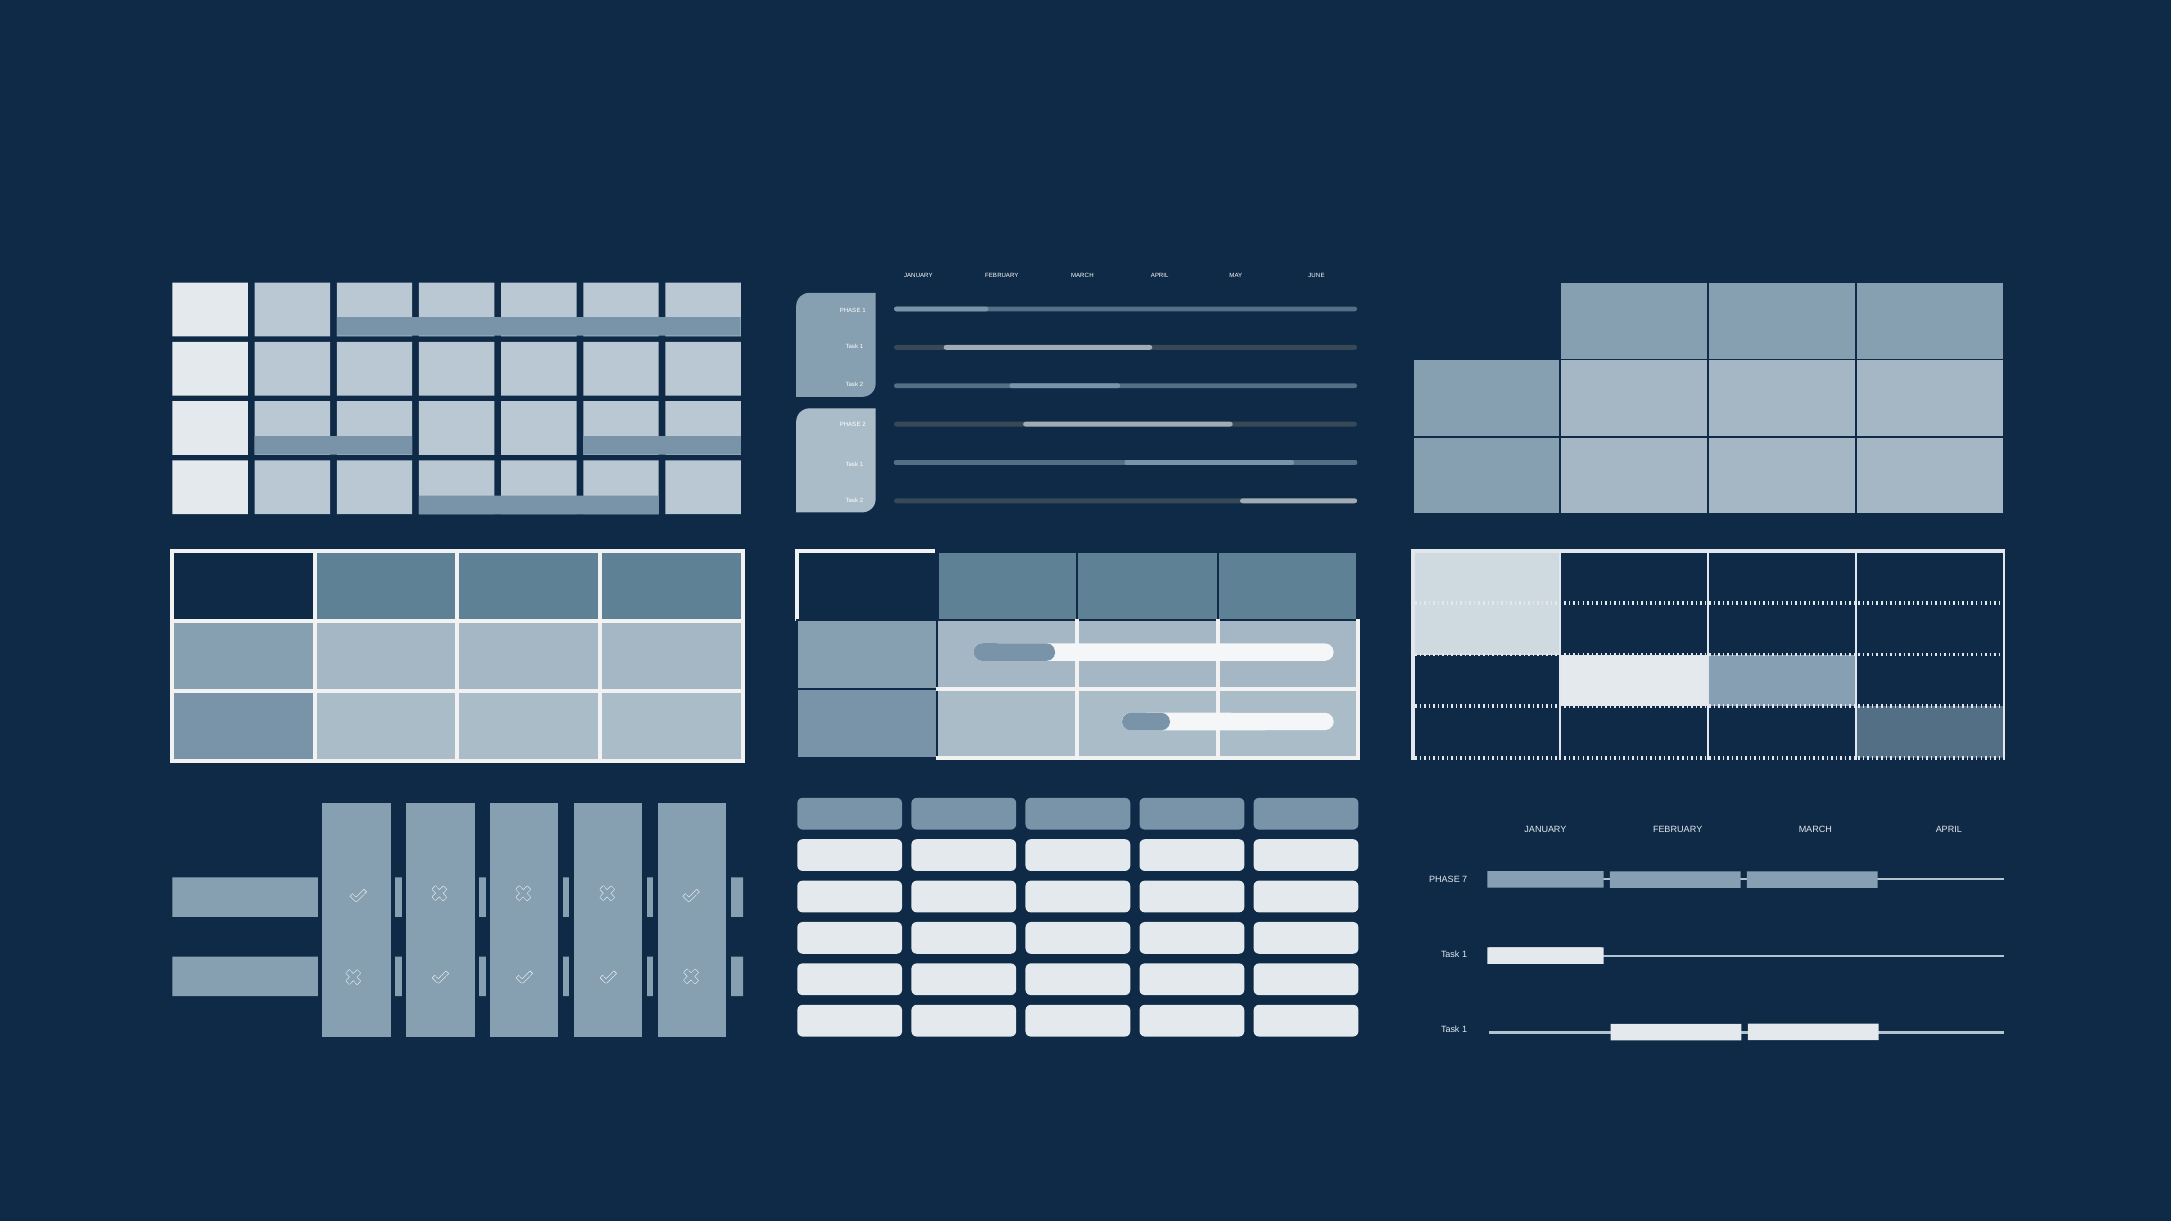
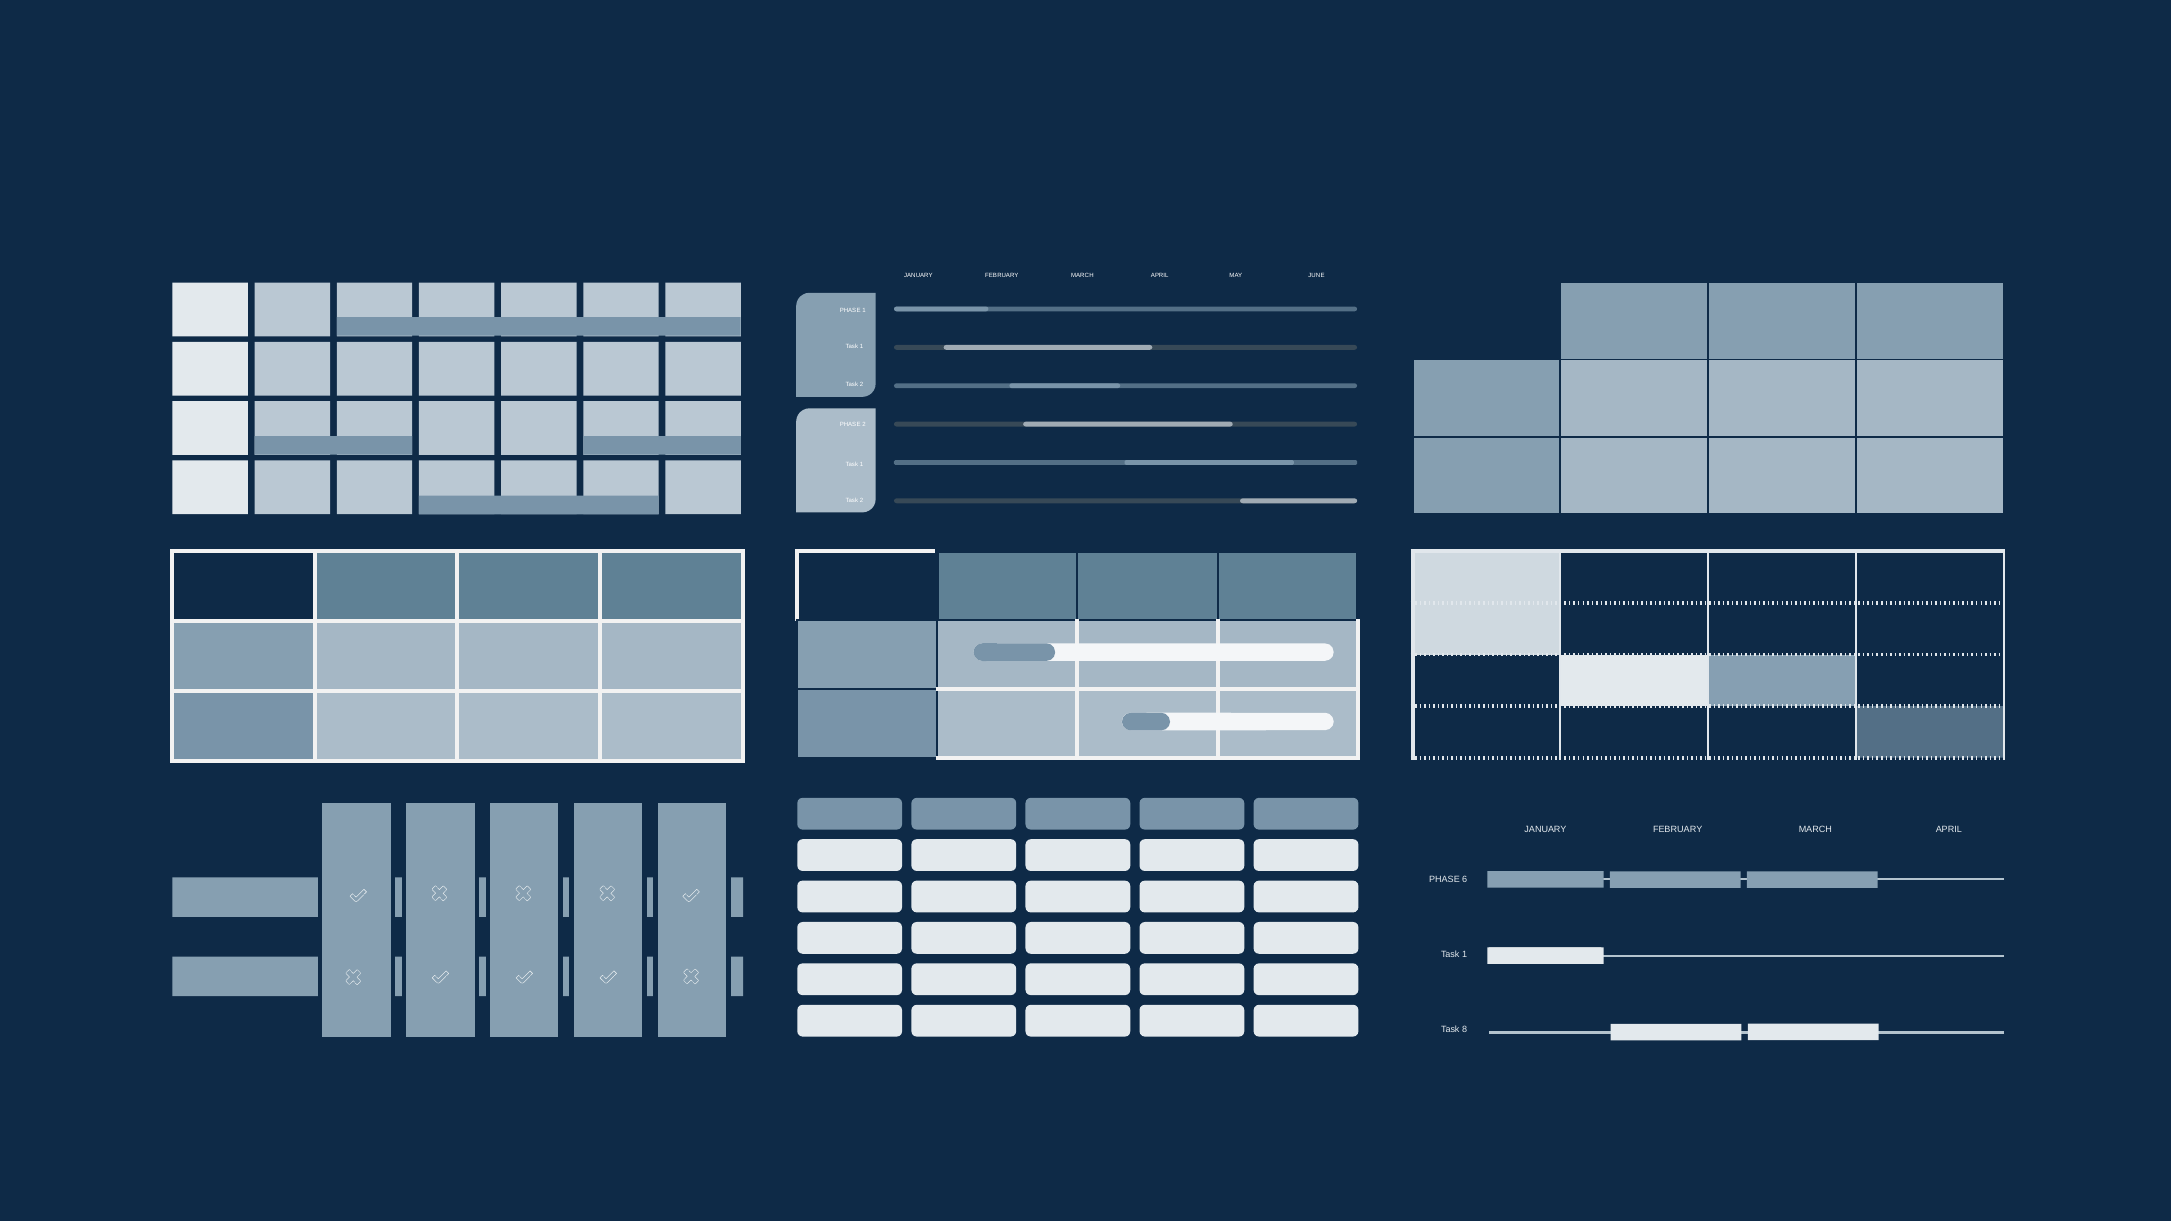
7: 7 -> 6
1 at (1465, 1030): 1 -> 8
